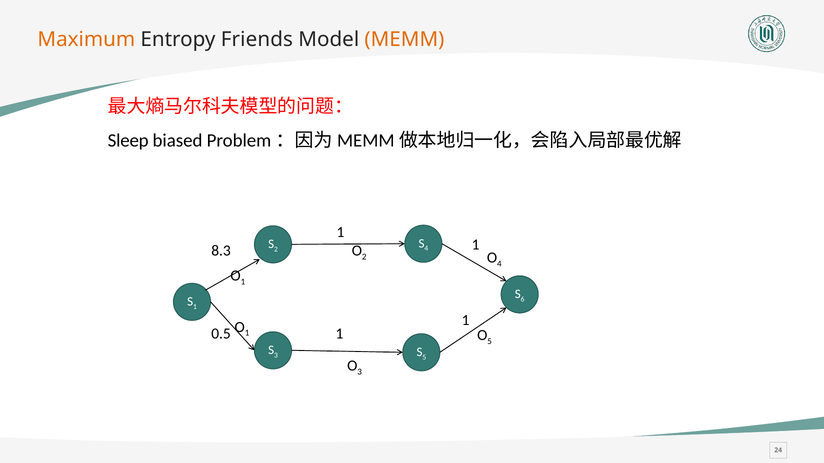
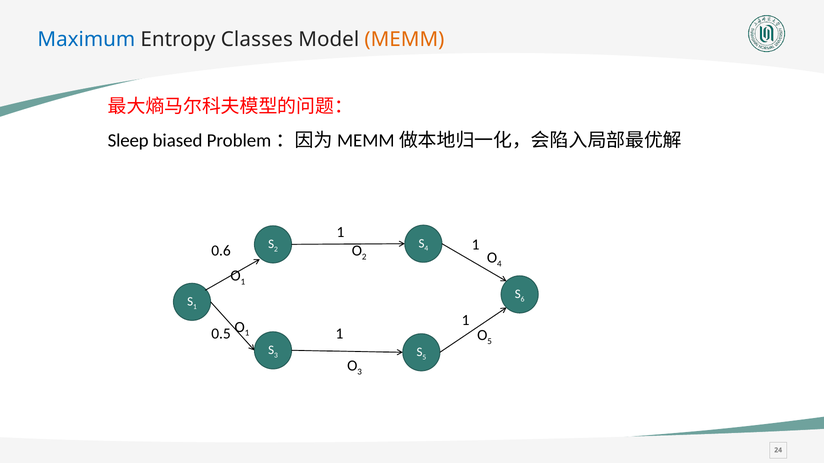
Maximum colour: orange -> blue
Friends: Friends -> Classes
8.3: 8.3 -> 0.6
